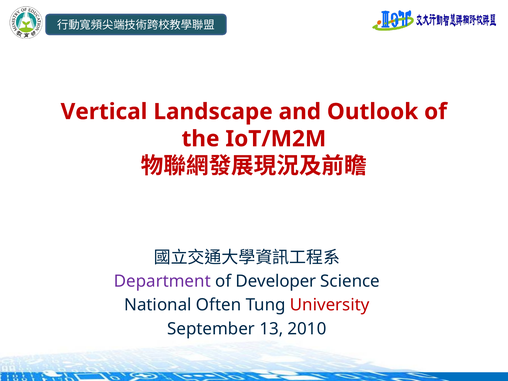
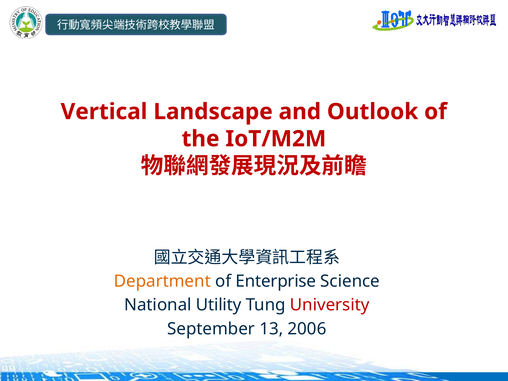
Department colour: purple -> orange
Developer: Developer -> Enterprise
Often: Often -> Utility
2010: 2010 -> 2006
